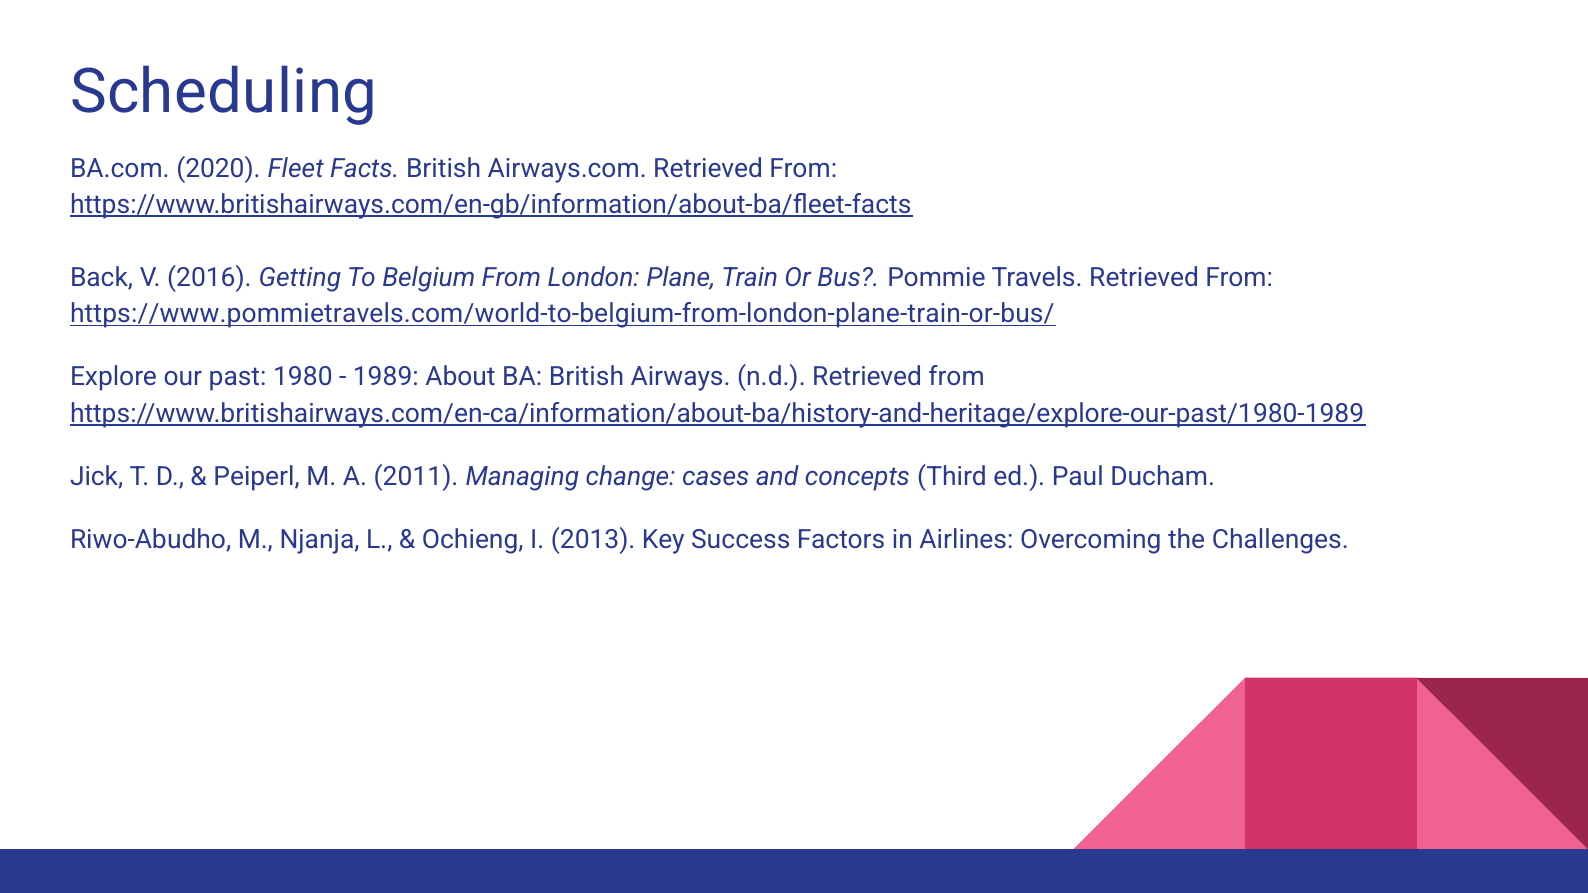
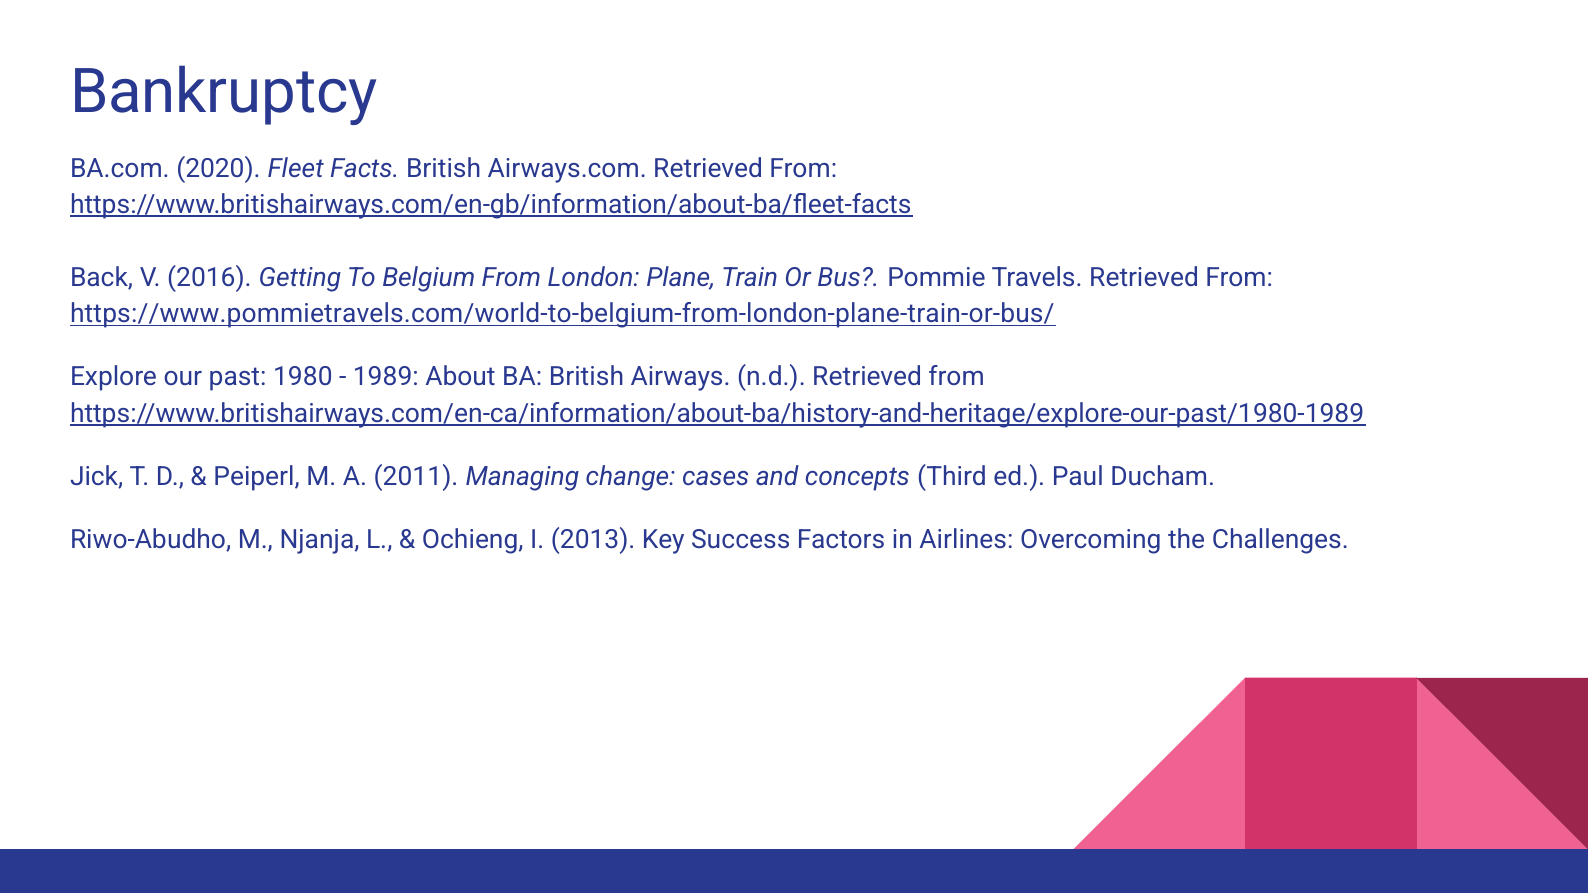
Scheduling: Scheduling -> Bankruptcy
